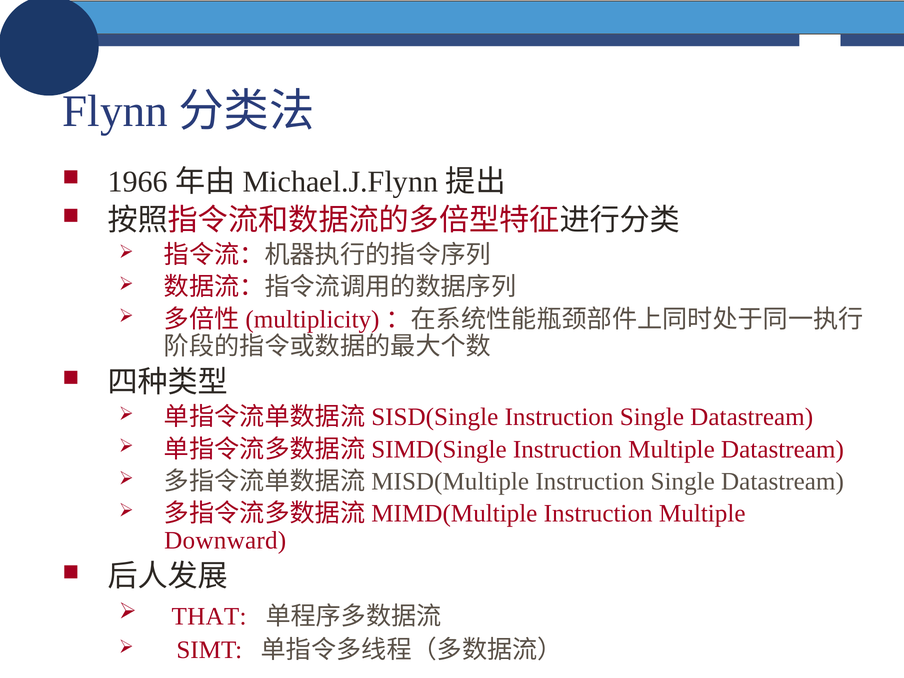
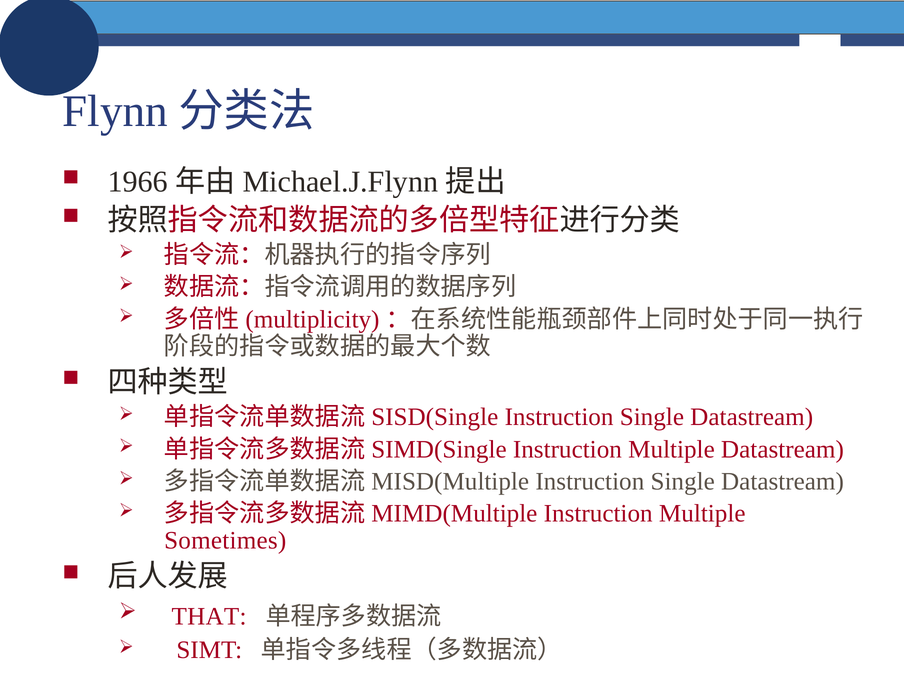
Downward: Downward -> Sometimes
